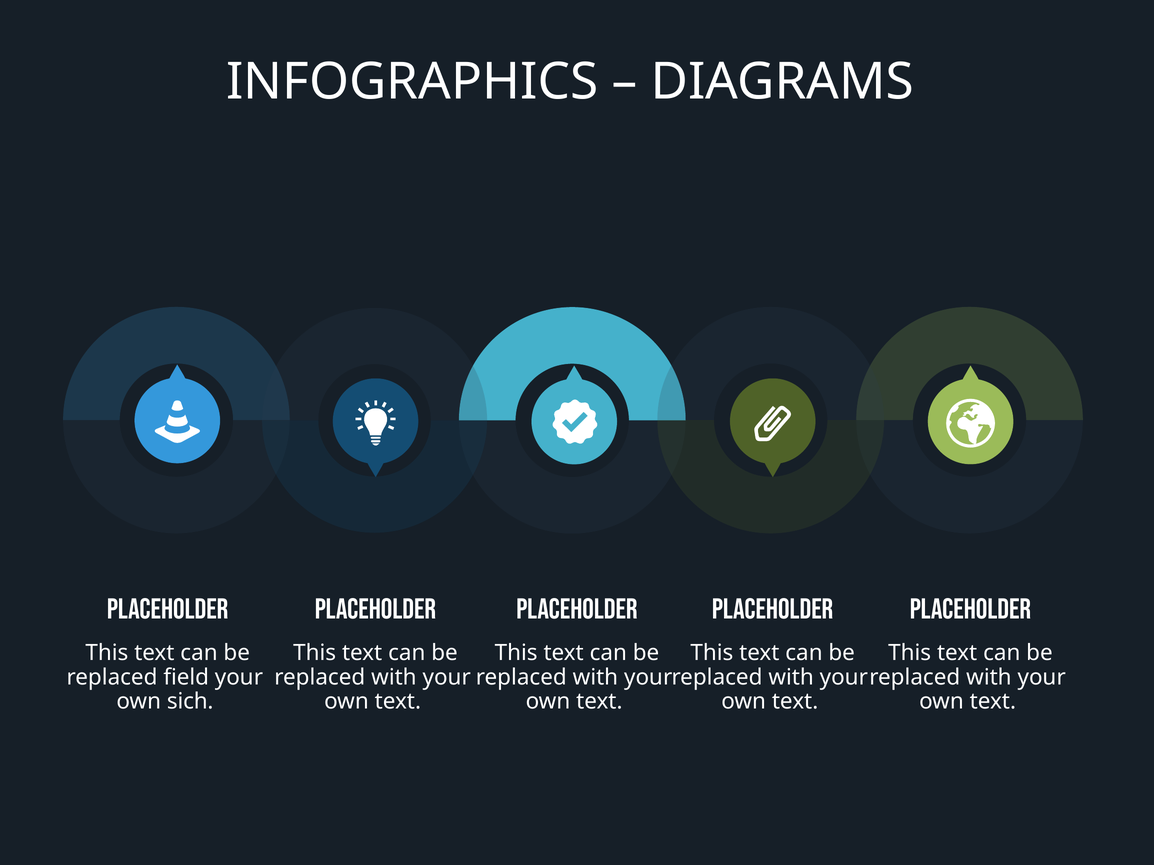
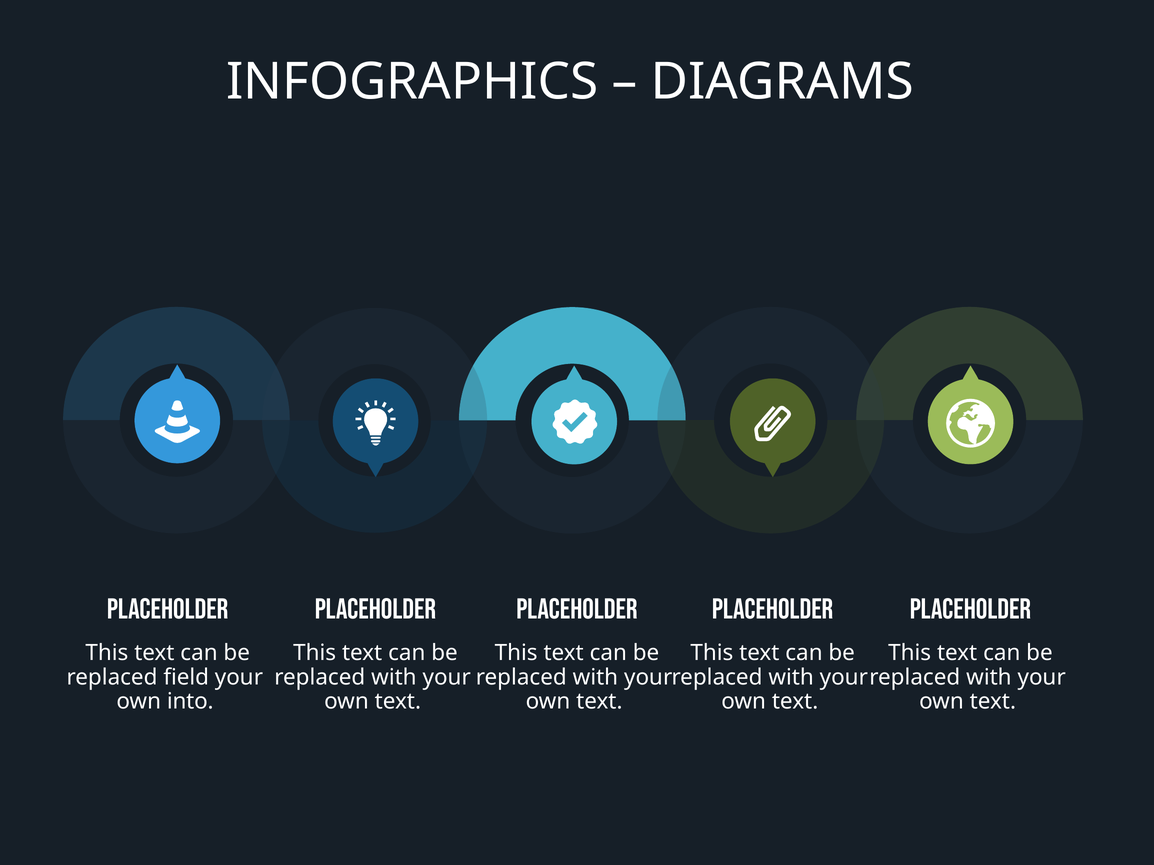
sich: sich -> into
